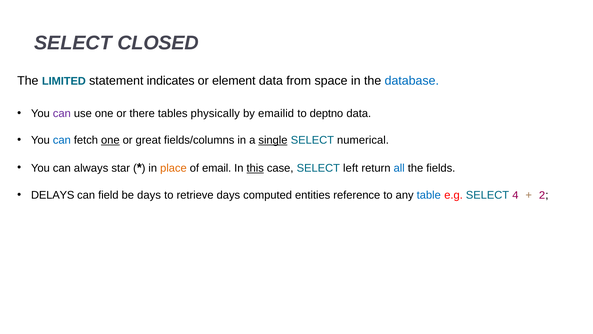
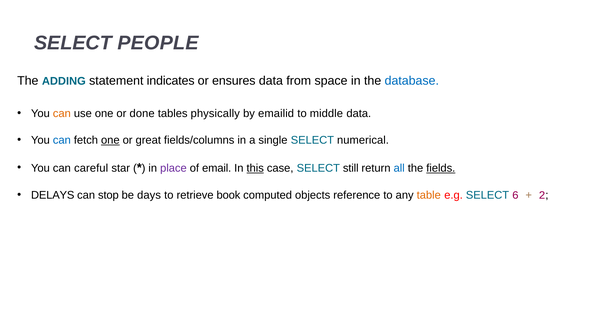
CLOSED: CLOSED -> PEOPLE
LIMITED: LIMITED -> ADDING
element: element -> ensures
can at (62, 113) colour: purple -> orange
there: there -> done
deptno: deptno -> middle
single underline: present -> none
always: always -> careful
place colour: orange -> purple
left: left -> still
fields underline: none -> present
field: field -> stop
retrieve days: days -> book
entities: entities -> objects
table colour: blue -> orange
4: 4 -> 6
